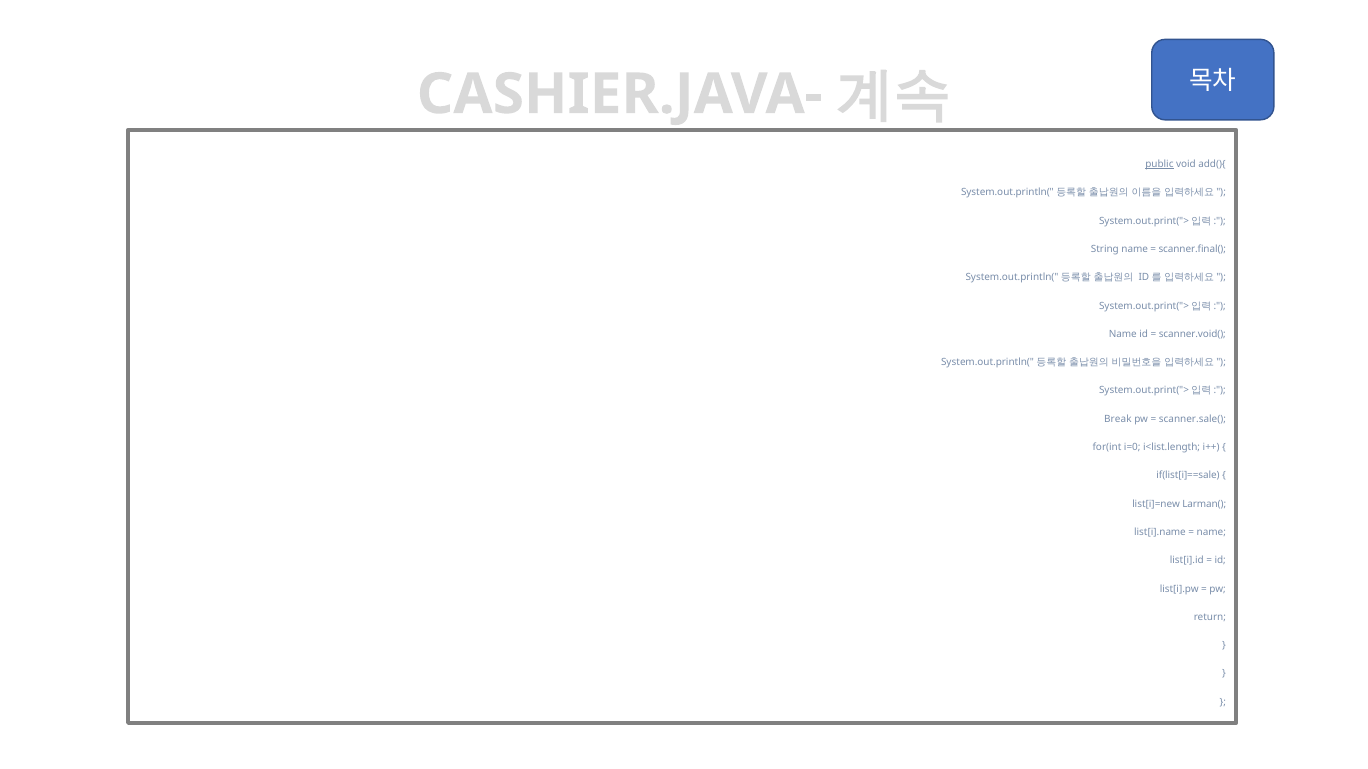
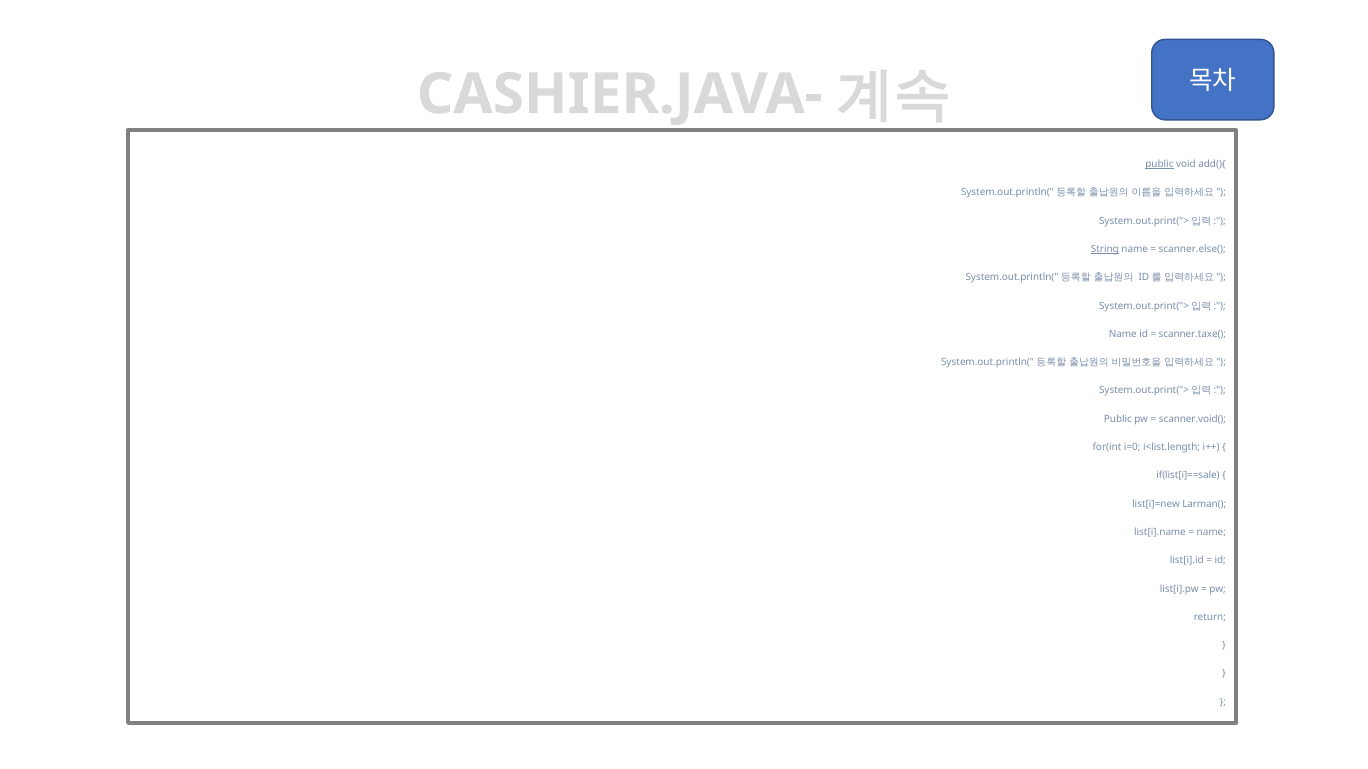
String underline: none -> present
scanner.final(: scanner.final( -> scanner.else(
scanner.void(: scanner.void( -> scanner.taxe(
Break at (1118, 419): Break -> Public
scanner.sale(: scanner.sale( -> scanner.void(
